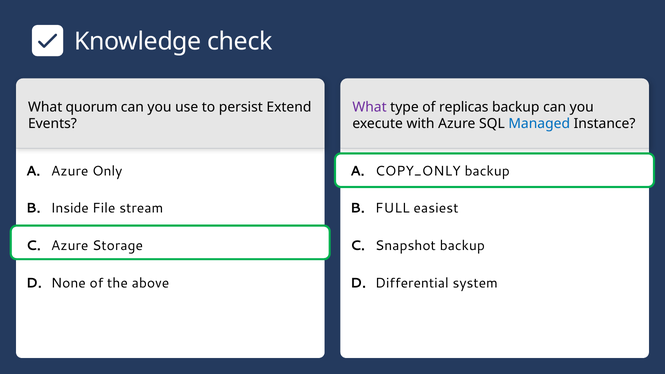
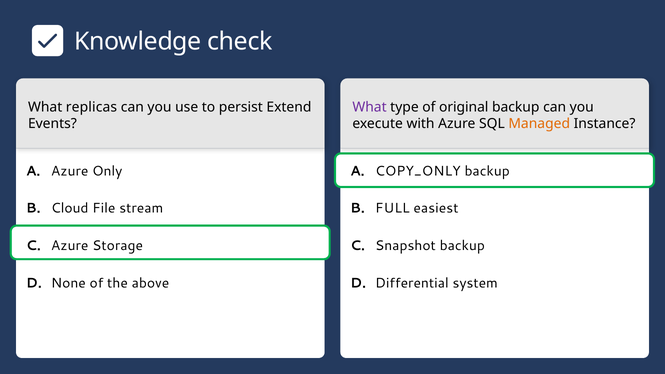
quorum: quorum -> replicas
replicas: replicas -> original
Managed colour: blue -> orange
Inside: Inside -> Cloud
